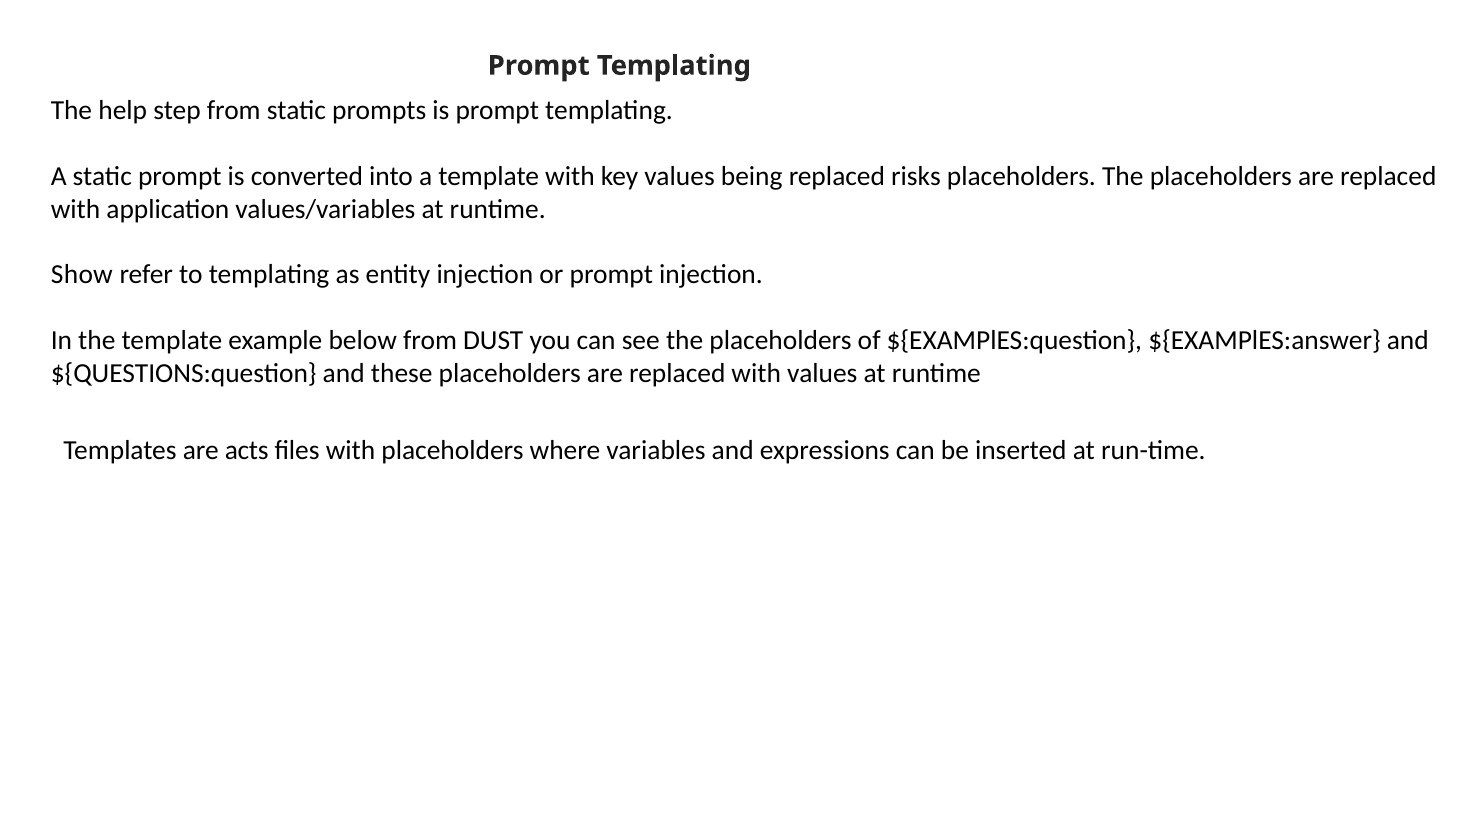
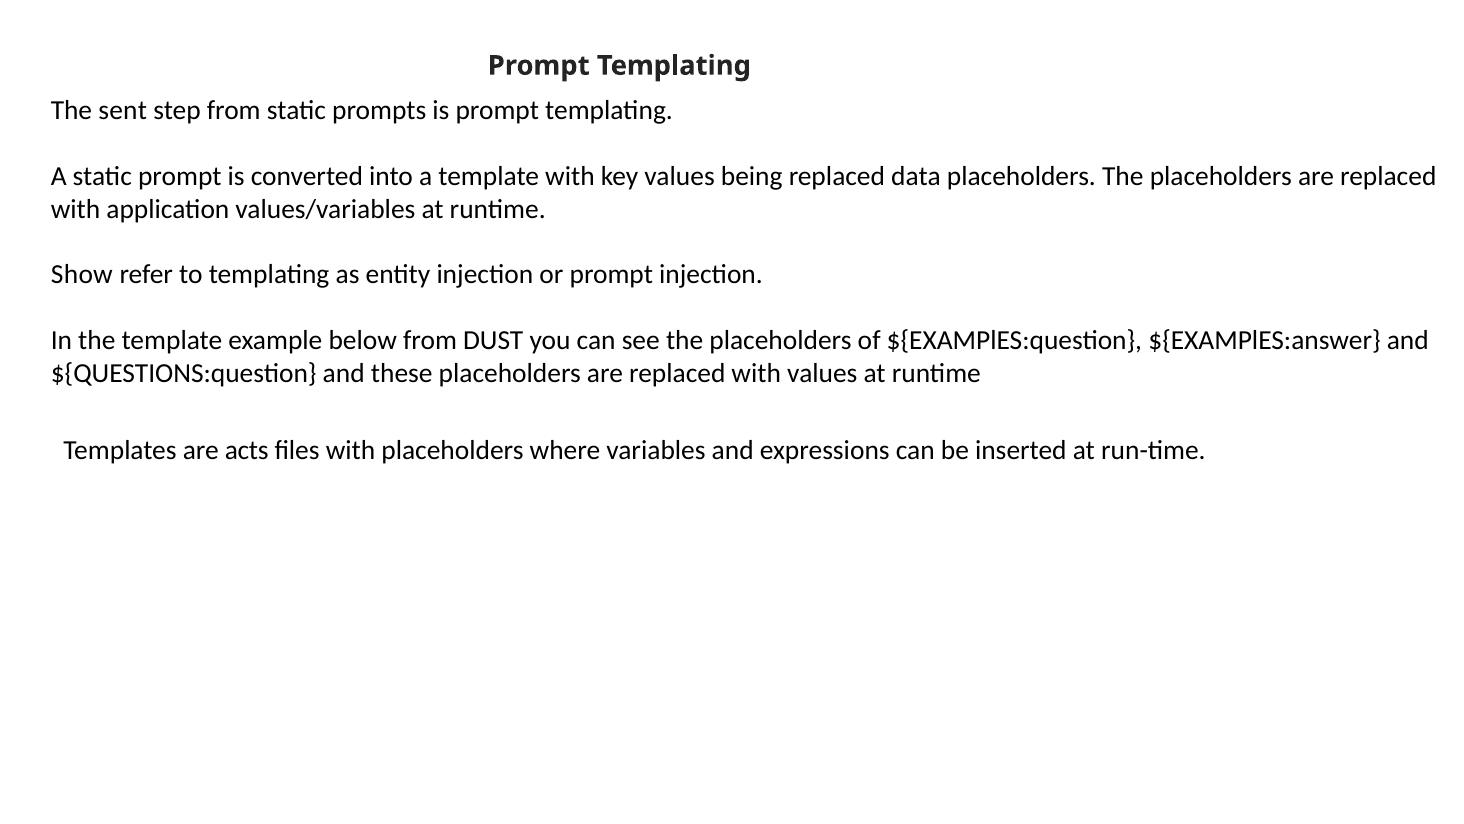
help: help -> sent
risks: risks -> data
